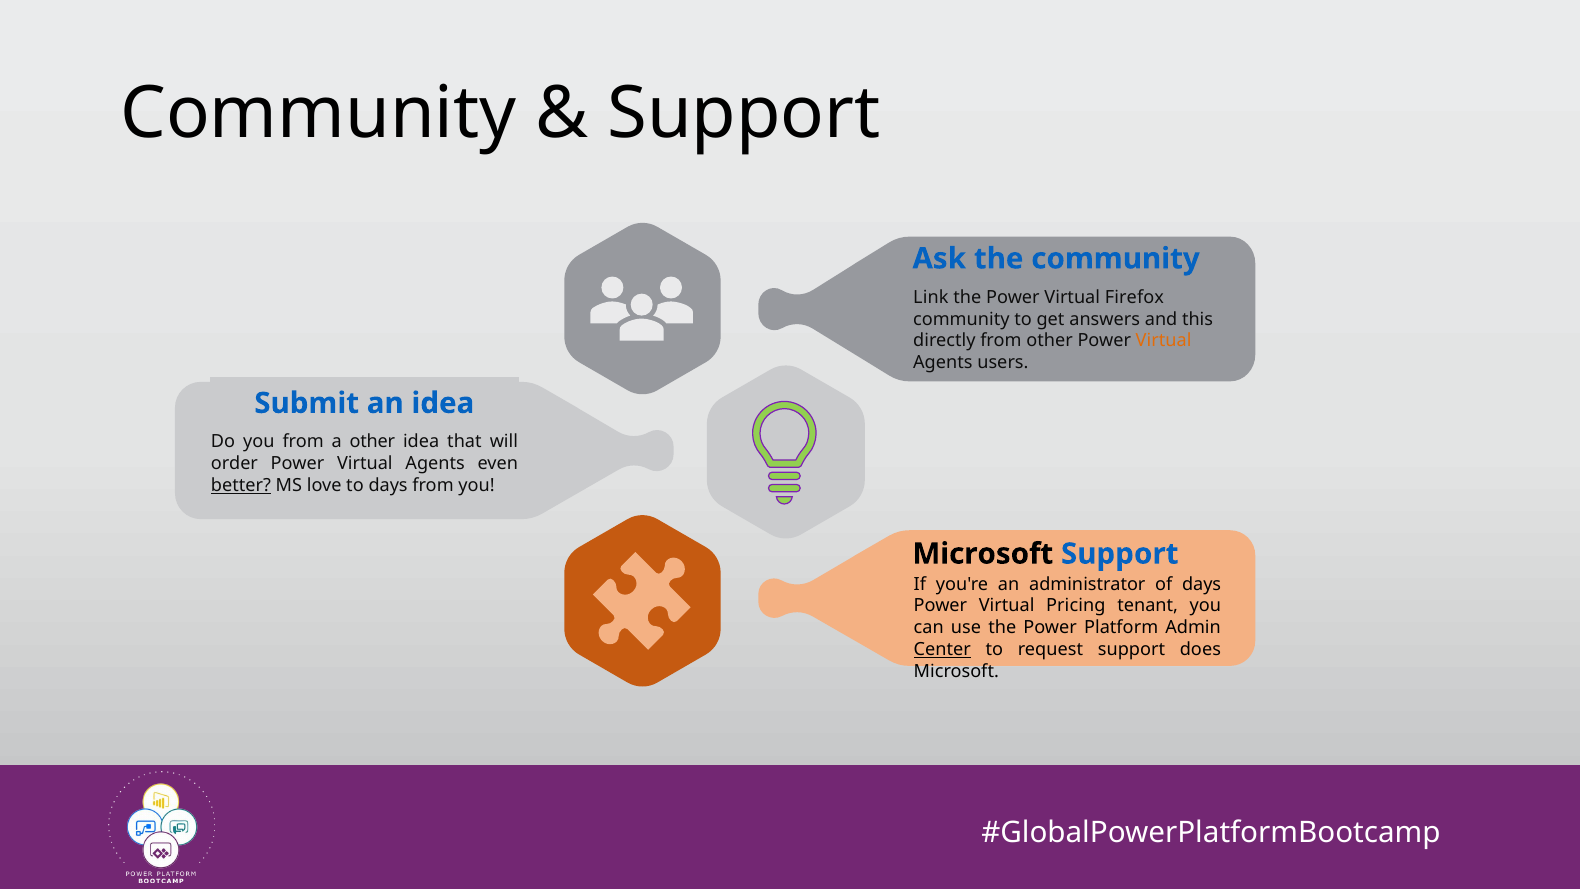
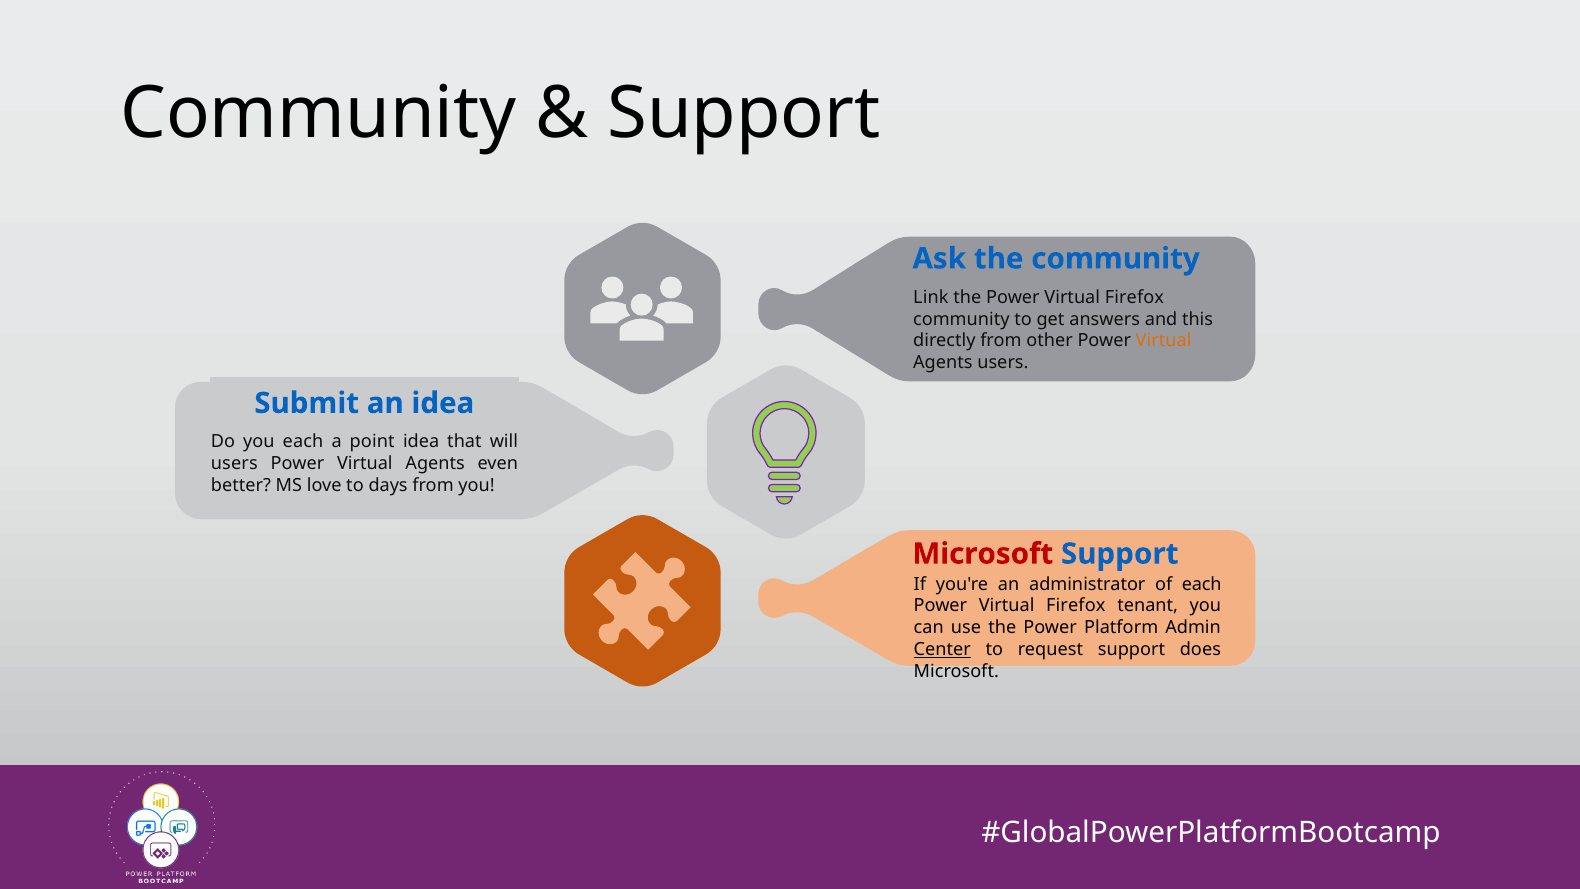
you from: from -> each
a other: other -> point
order at (234, 463): order -> users
better underline: present -> none
Microsoft at (983, 554) colour: black -> red
of days: days -> each
Pricing at (1076, 606): Pricing -> Firefox
